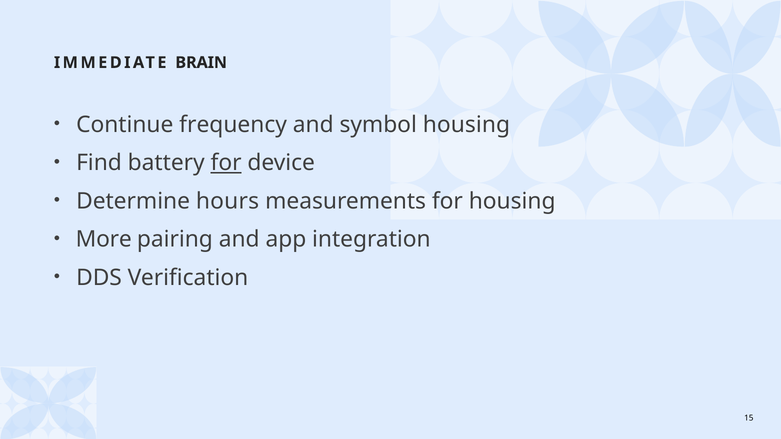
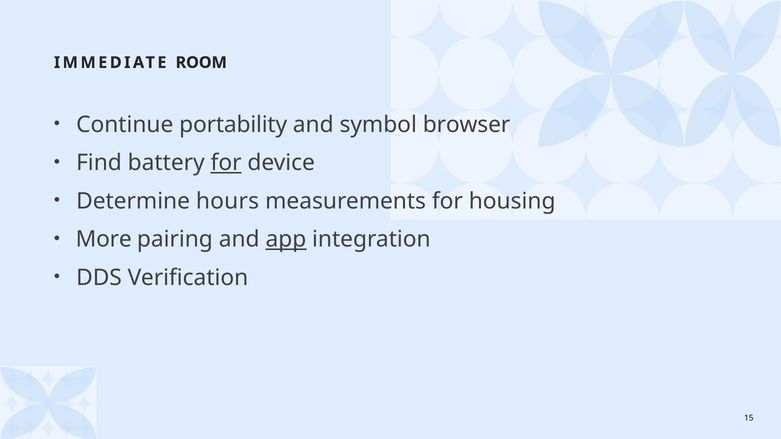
BRAIN: BRAIN -> ROOM
frequency: frequency -> portability
symbol housing: housing -> browser
app underline: none -> present
